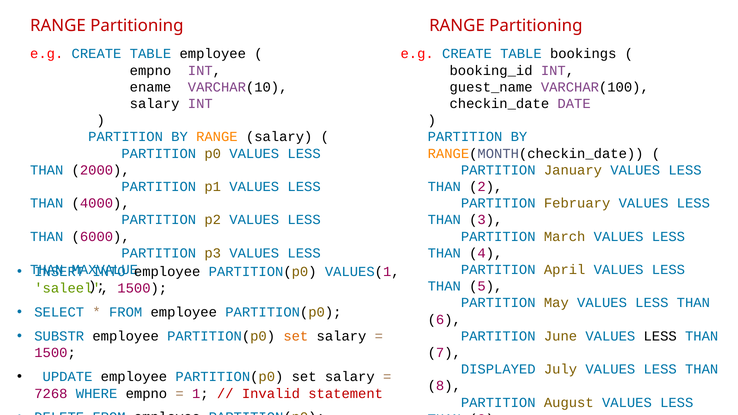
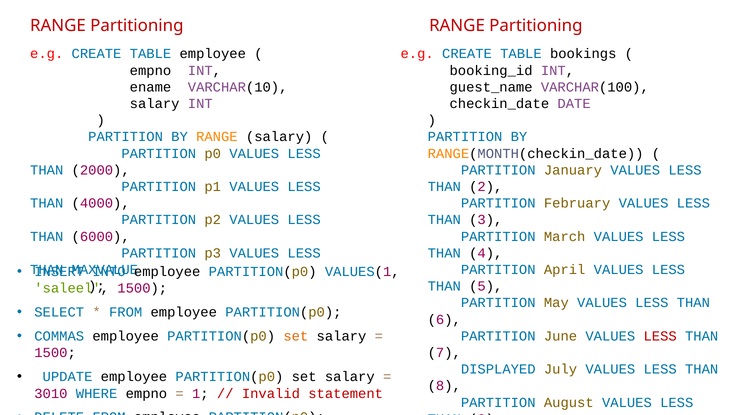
SUBSTR: SUBSTR -> COMMAS
LESS at (660, 336) colour: black -> red
7268: 7268 -> 3010
